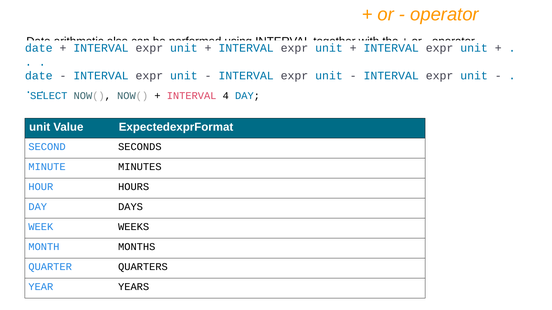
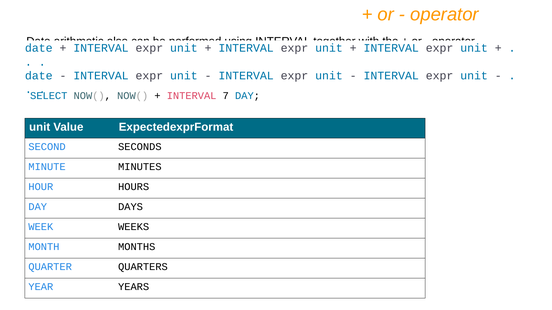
4: 4 -> 7
